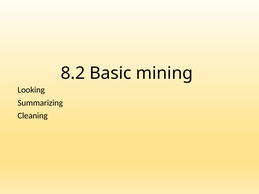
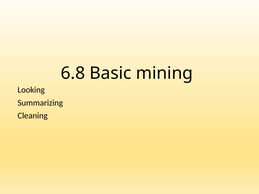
8.2: 8.2 -> 6.8
